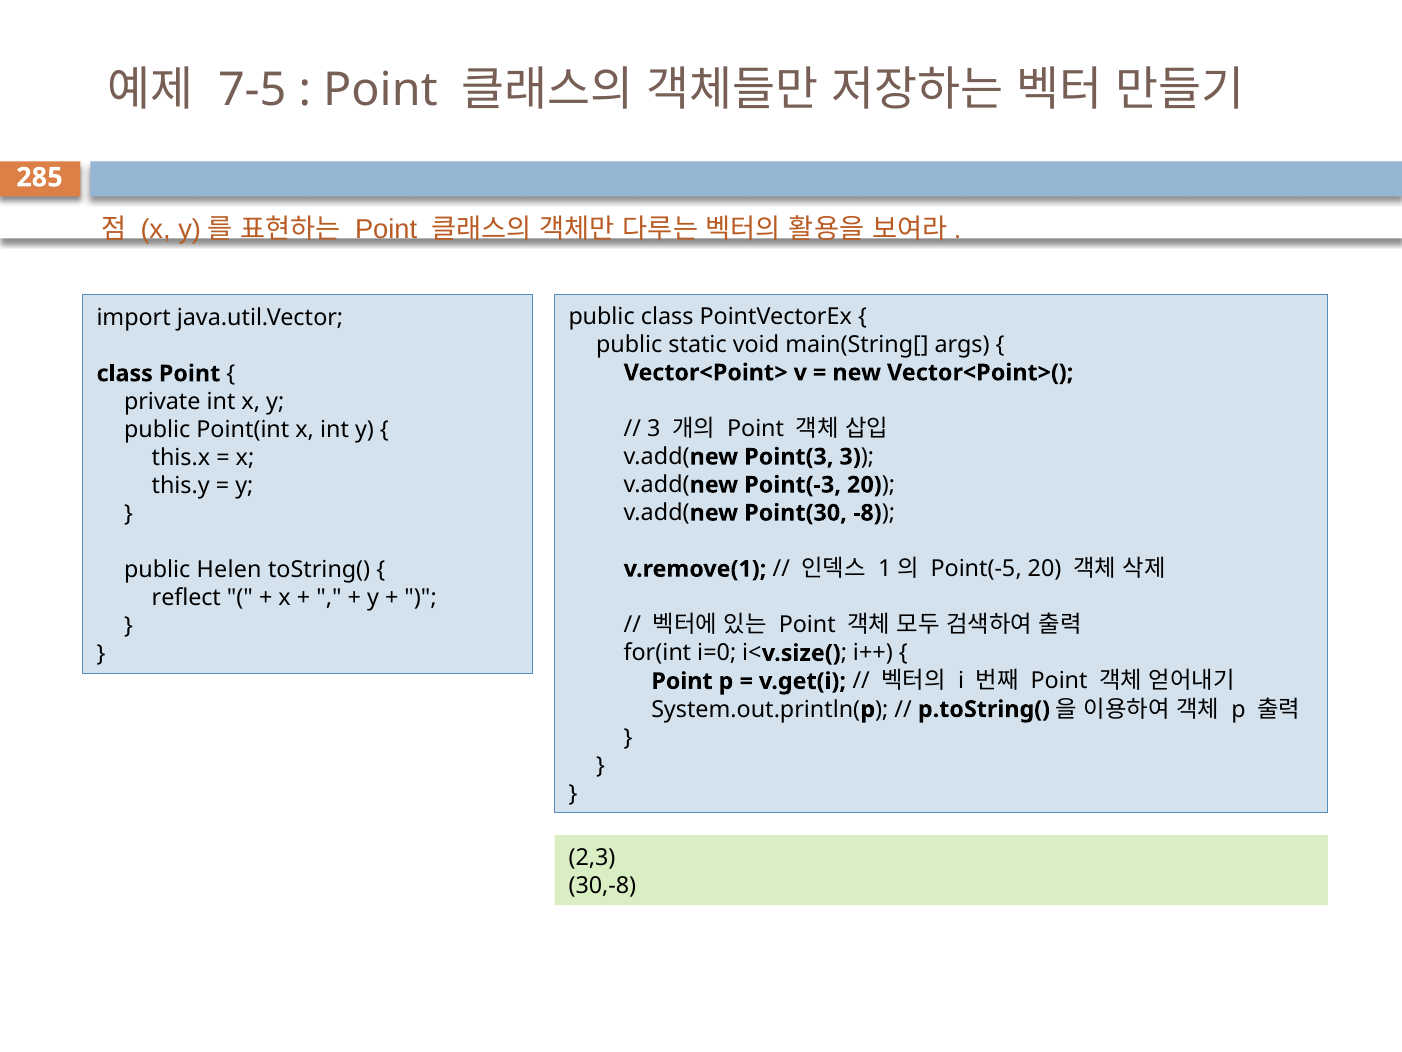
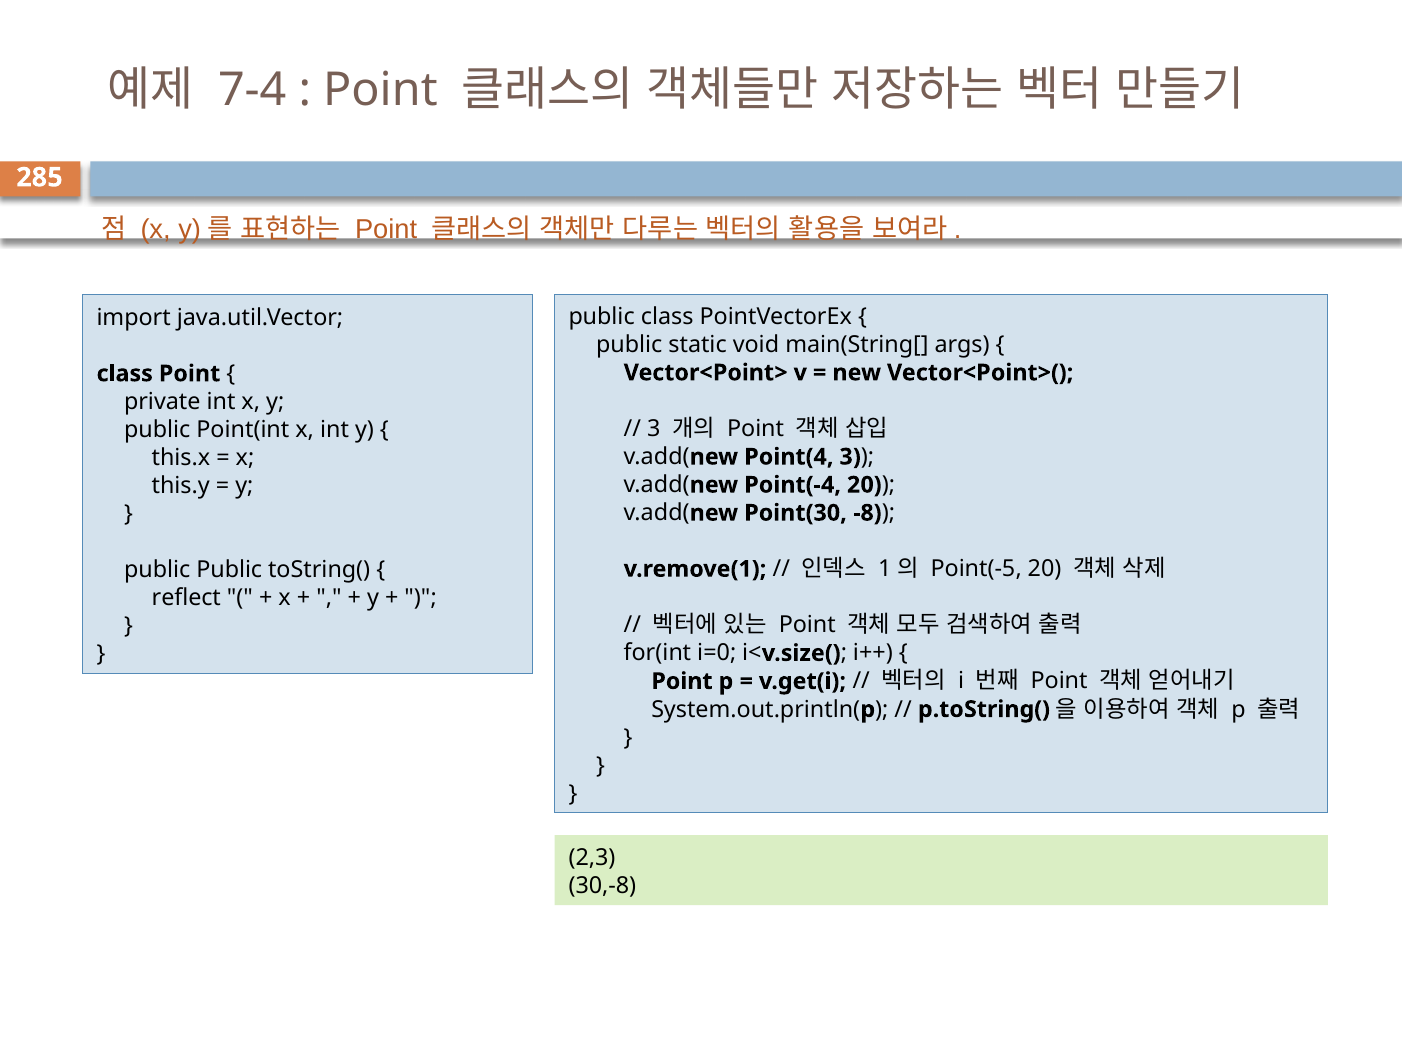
7-5: 7-5 -> 7-4
Point(3: Point(3 -> Point(4
Point(-3: Point(-3 -> Point(-4
public Helen: Helen -> Public
